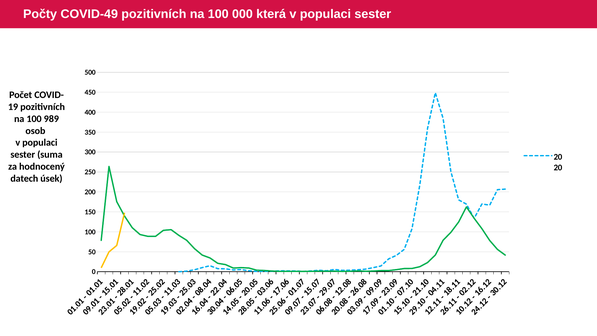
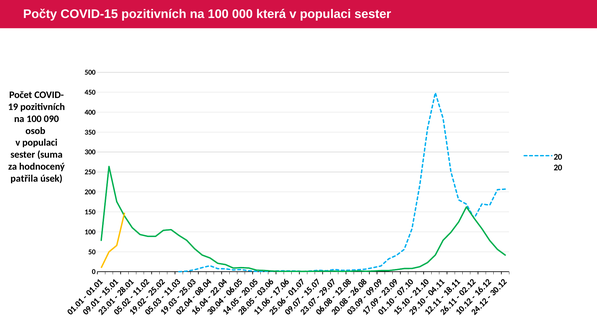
COVID-49: COVID-49 -> COVID-15
989: 989 -> 090
datech: datech -> patřila
